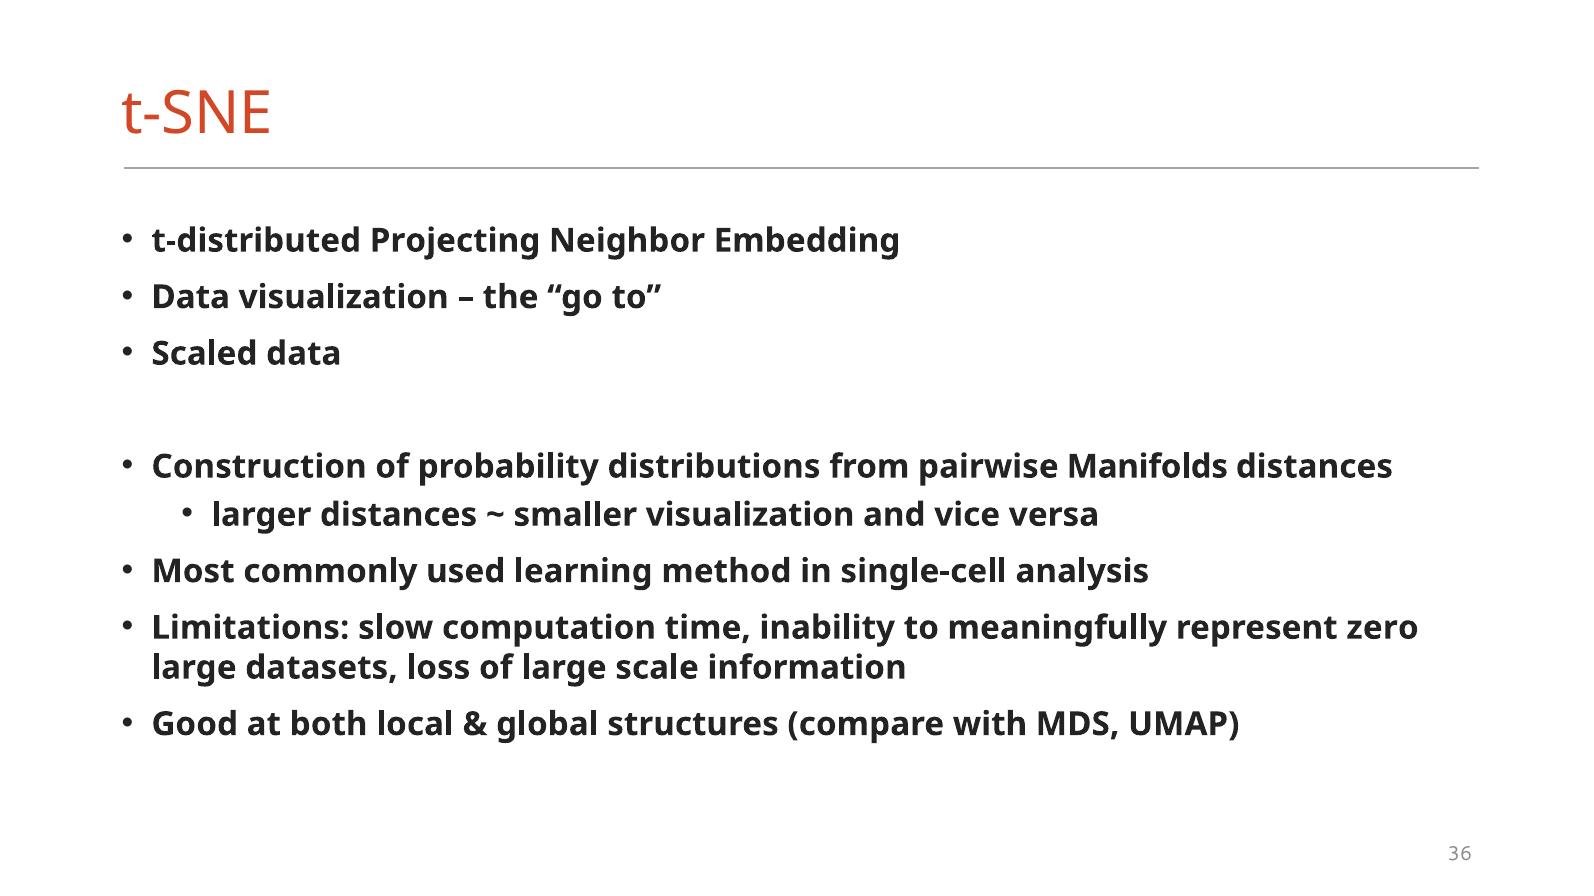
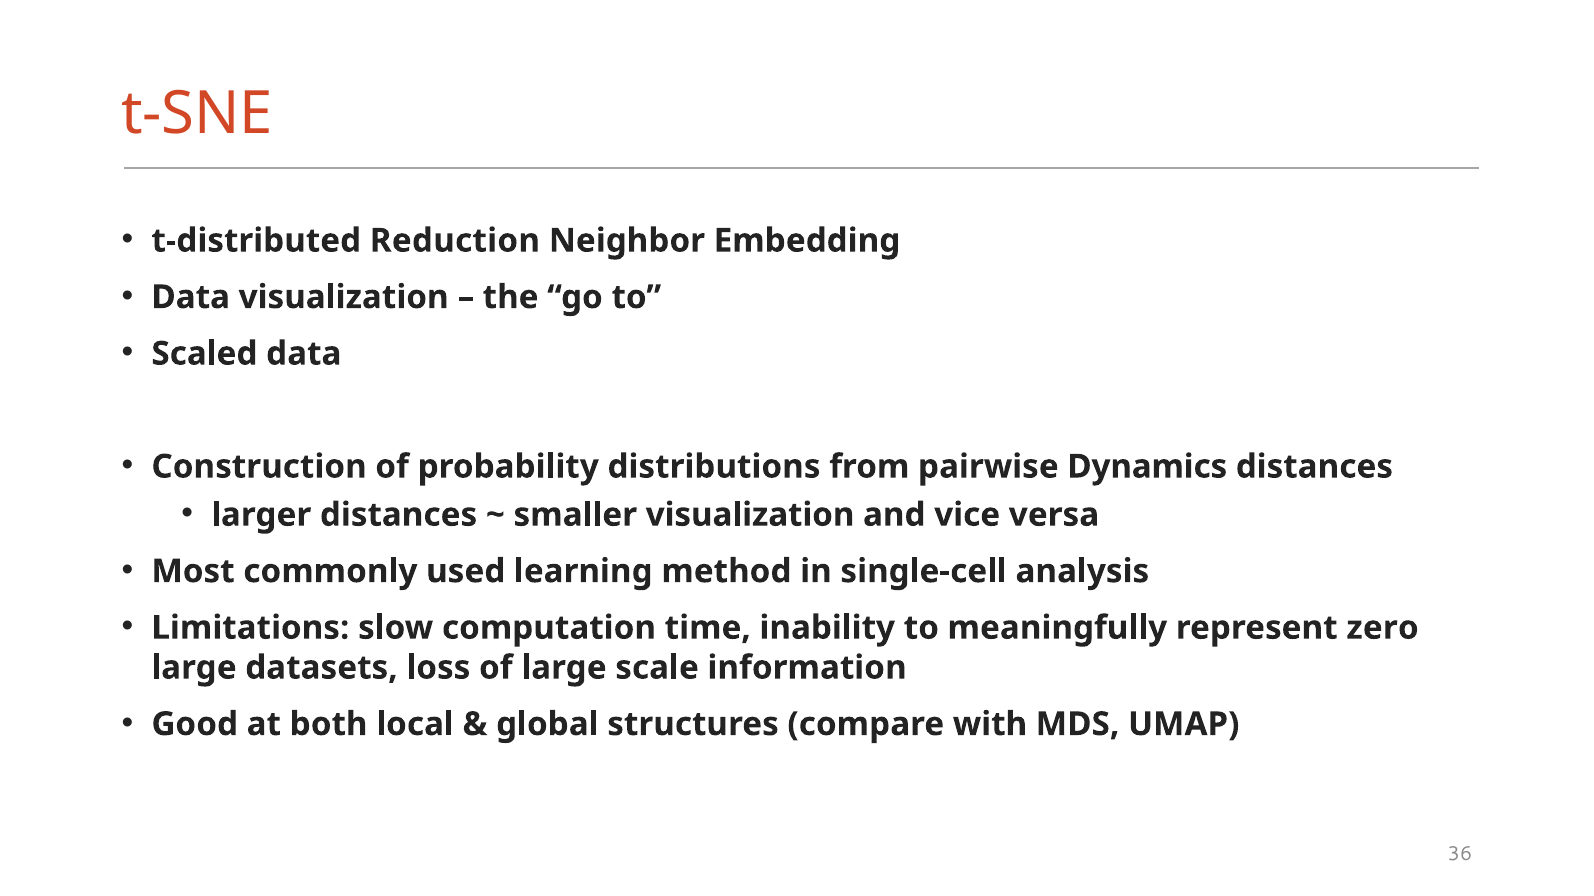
Projecting: Projecting -> Reduction
Manifolds: Manifolds -> Dynamics
